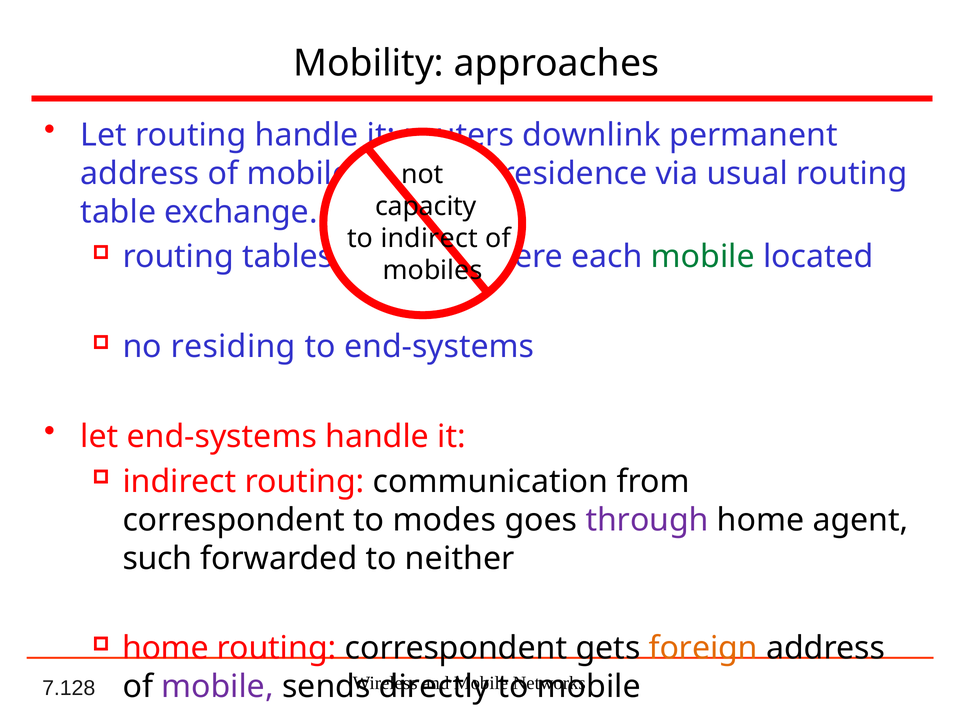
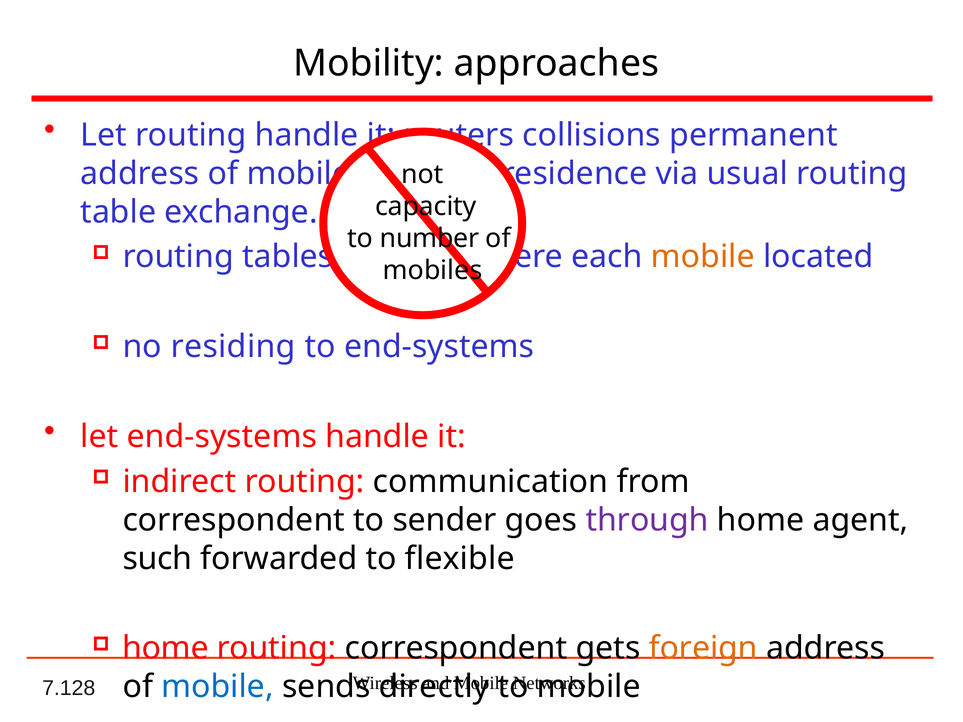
downlink: downlink -> collisions
indirect at (429, 239): indirect -> number
mobile at (703, 257) colour: green -> orange
modes: modes -> sender
neither: neither -> flexible
mobile at (217, 687) colour: purple -> blue
